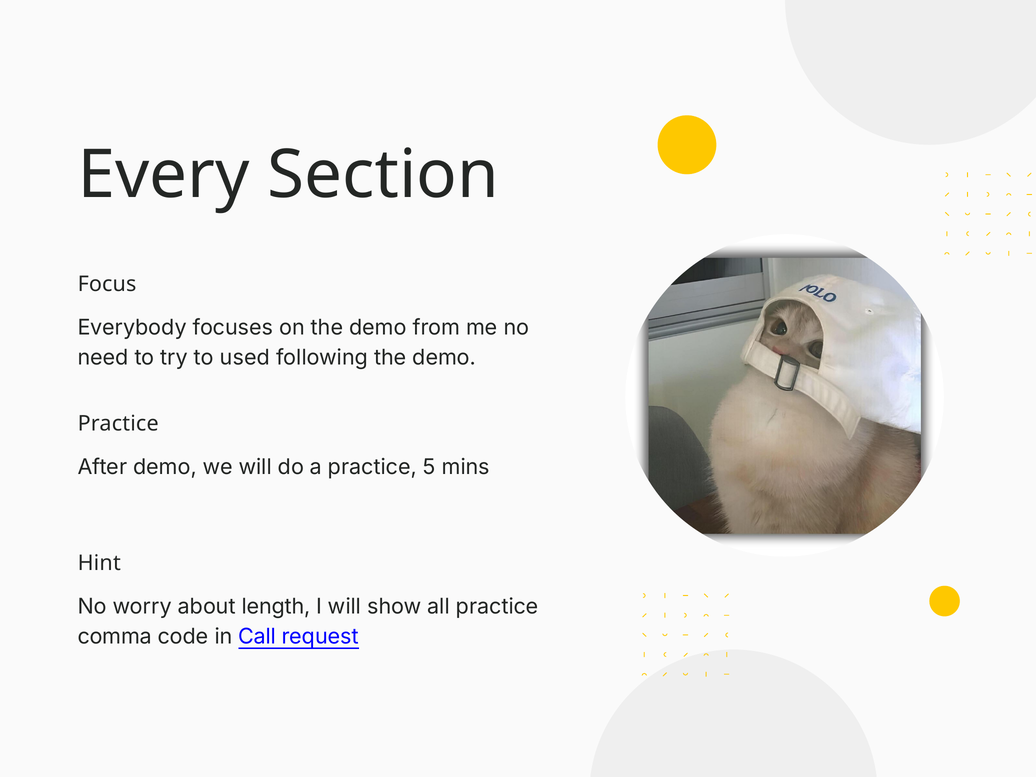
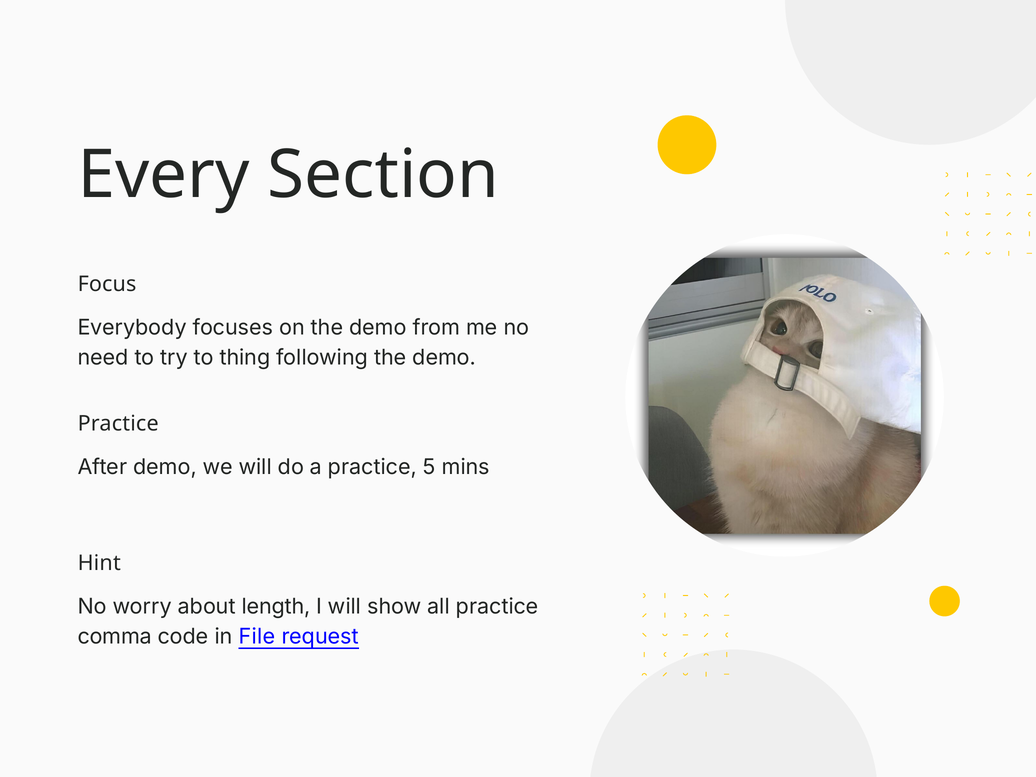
used: used -> thing
Call: Call -> File
